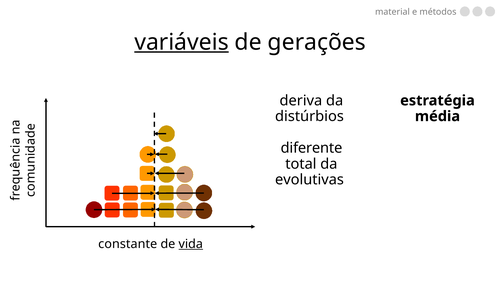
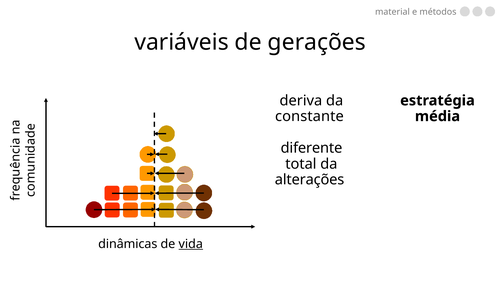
variáveis underline: present -> none
distúrbios: distúrbios -> constante
evolutivas: evolutivas -> alterações
constante: constante -> dinâmicas
